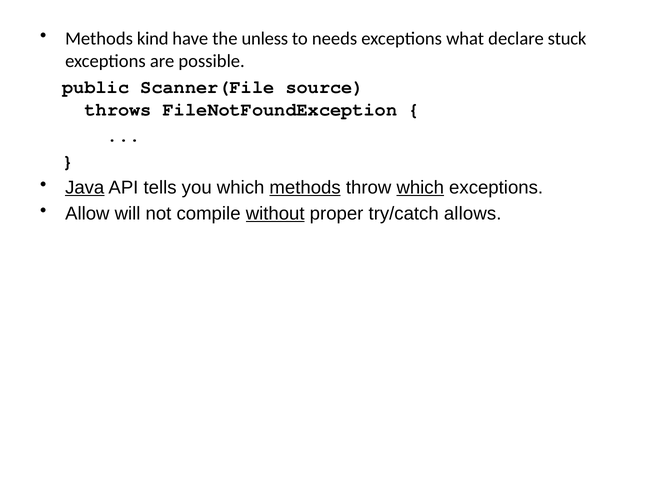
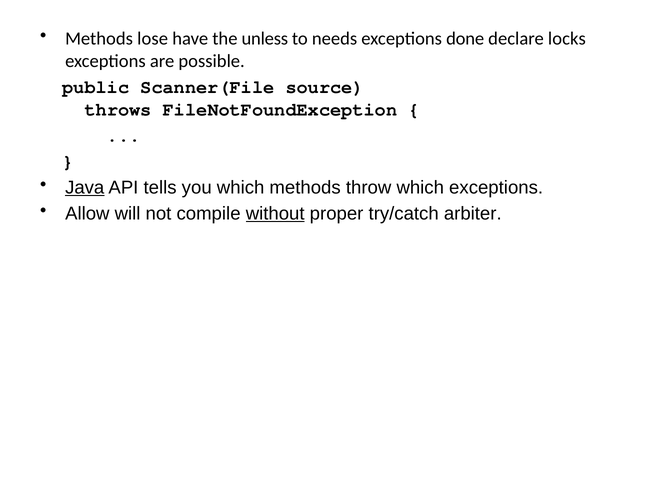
kind: kind -> lose
what: what -> done
stuck: stuck -> locks
methods at (305, 187) underline: present -> none
which at (420, 187) underline: present -> none
allows: allows -> arbiter
